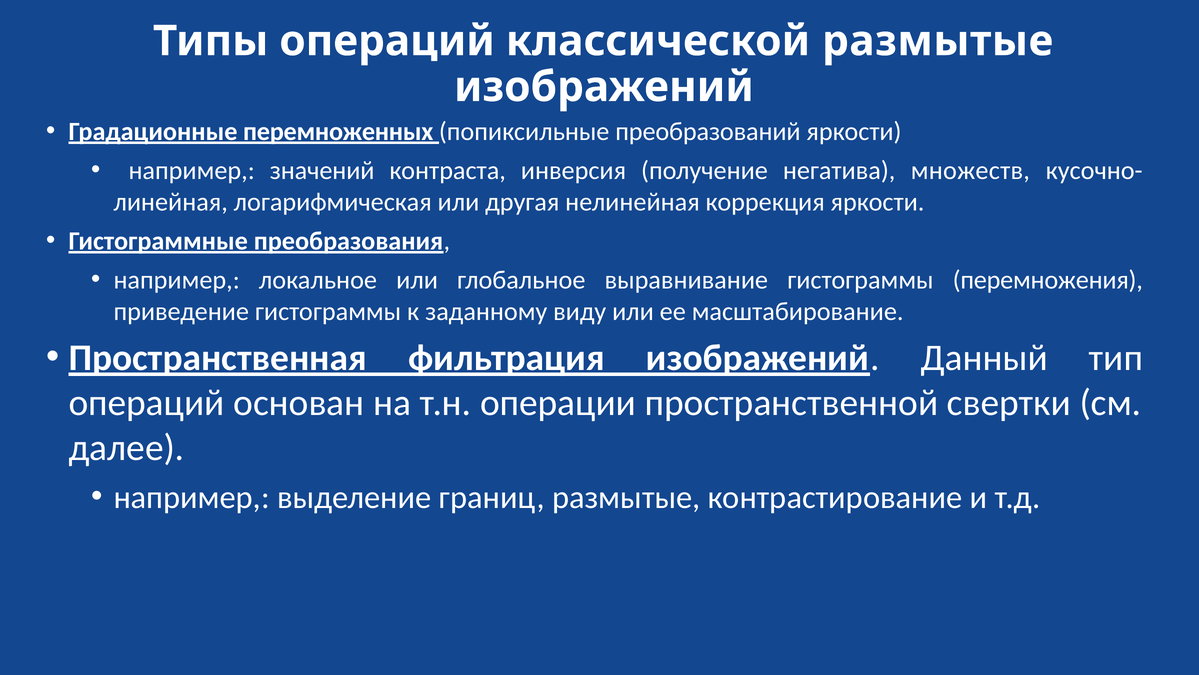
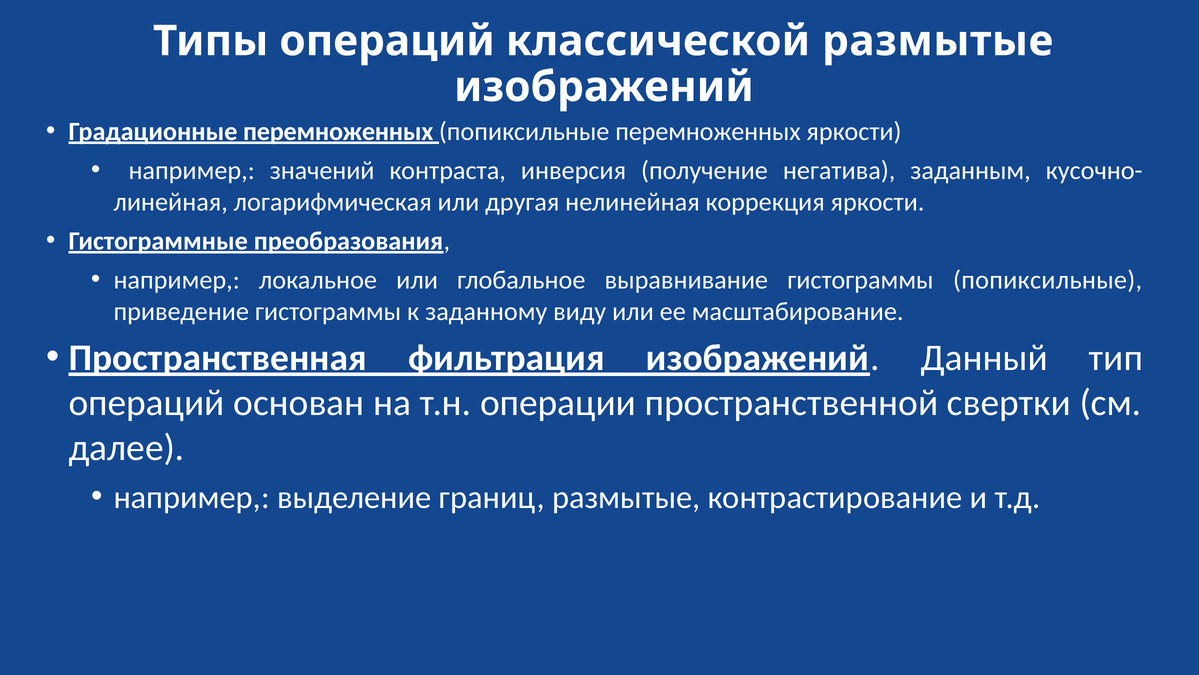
попиксильные преобразований: преобразований -> перемноженных
множеств: множеств -> заданным
гистограммы перемножения: перемножения -> попиксильные
